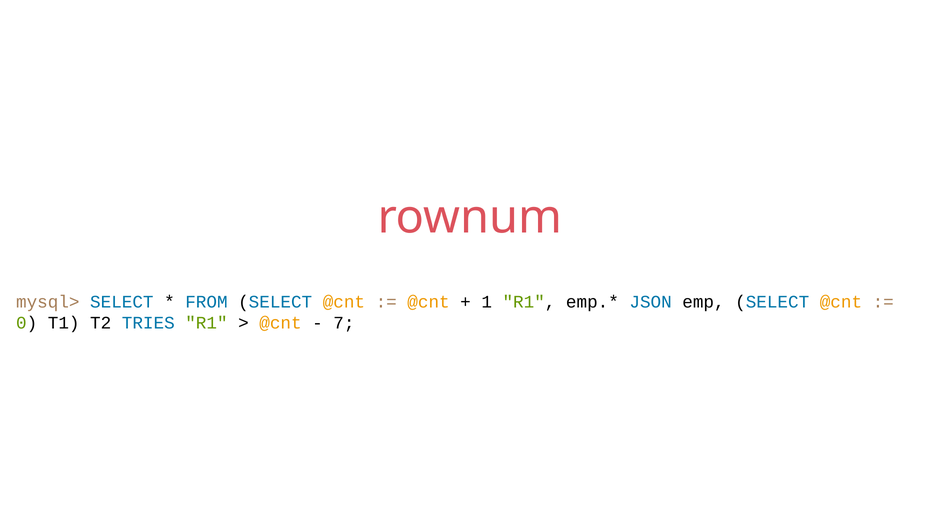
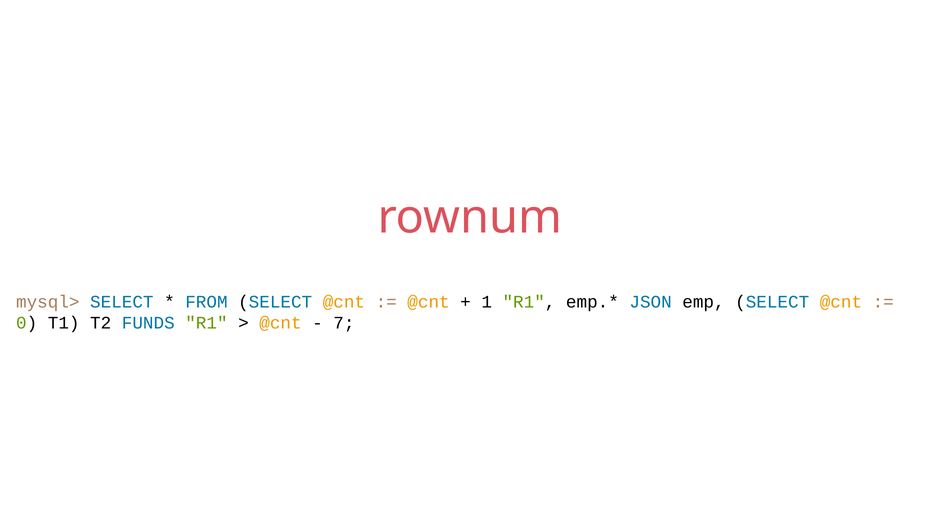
TRIES: TRIES -> FUNDS
